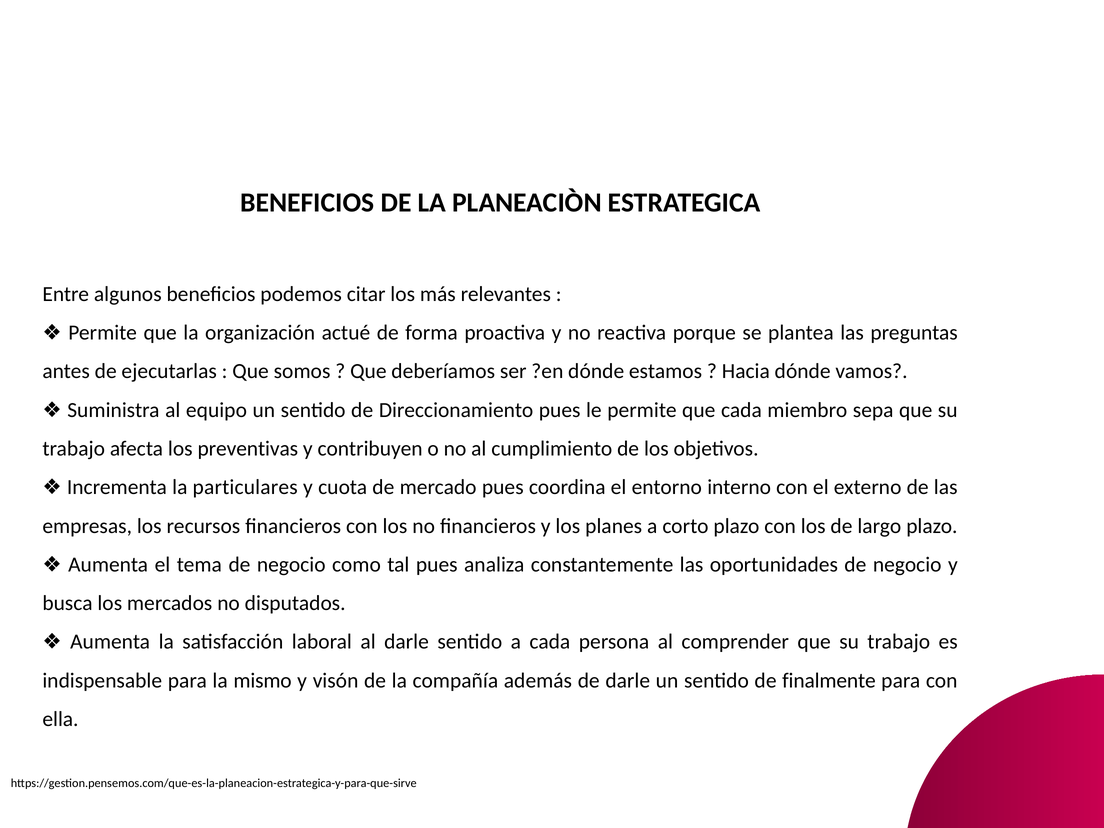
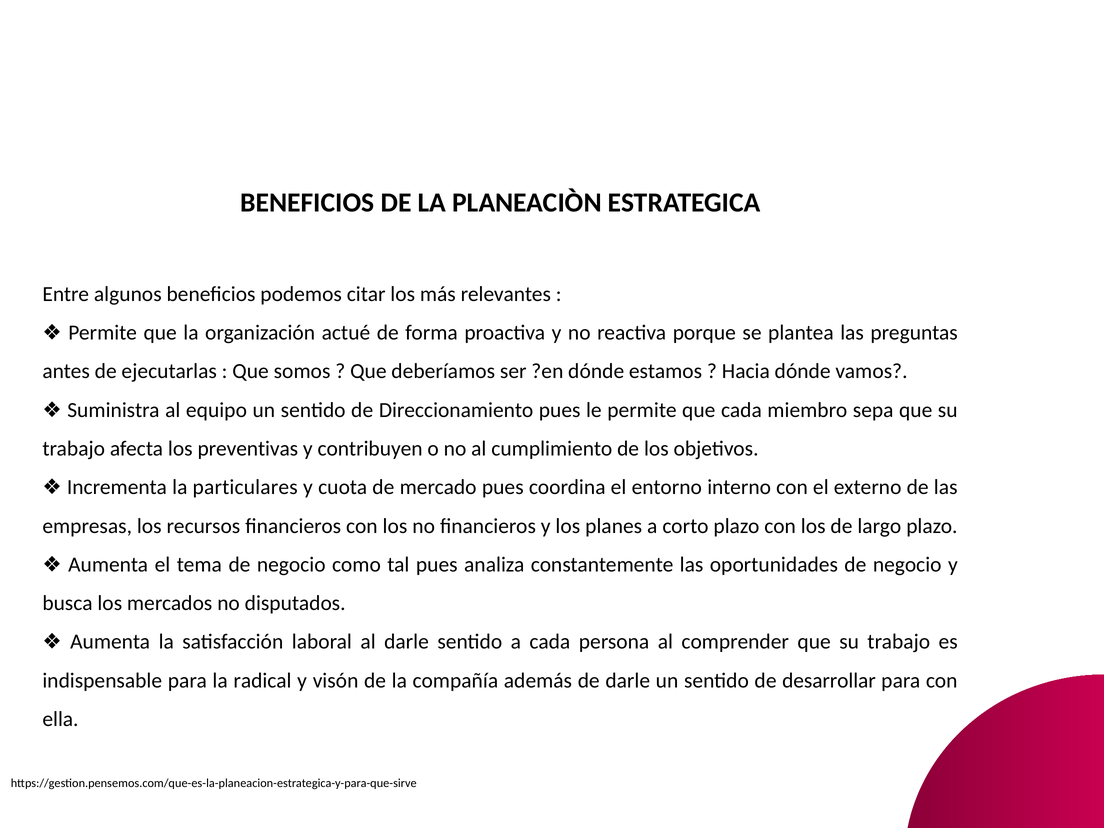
mismo: mismo -> radical
finalmente: finalmente -> desarrollar
